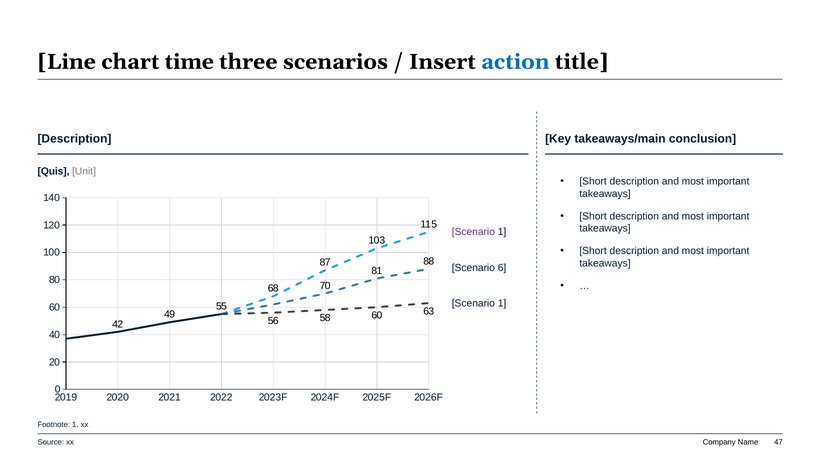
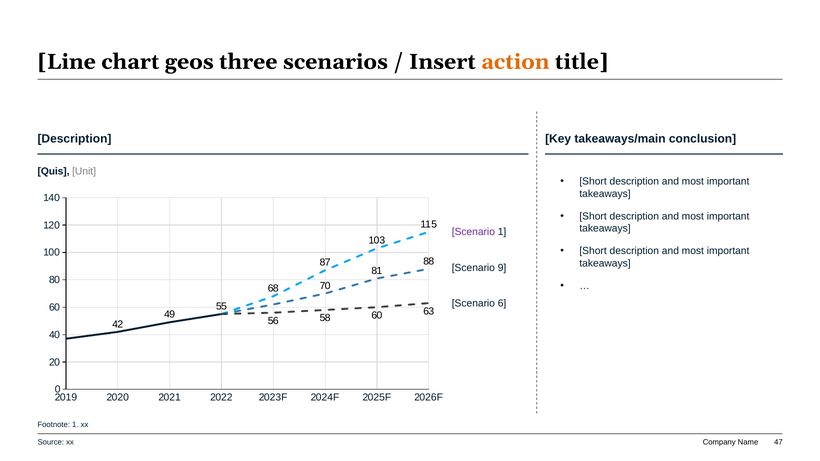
time: time -> geos
action colour: blue -> orange
6: 6 -> 9
1 at (502, 304): 1 -> 6
